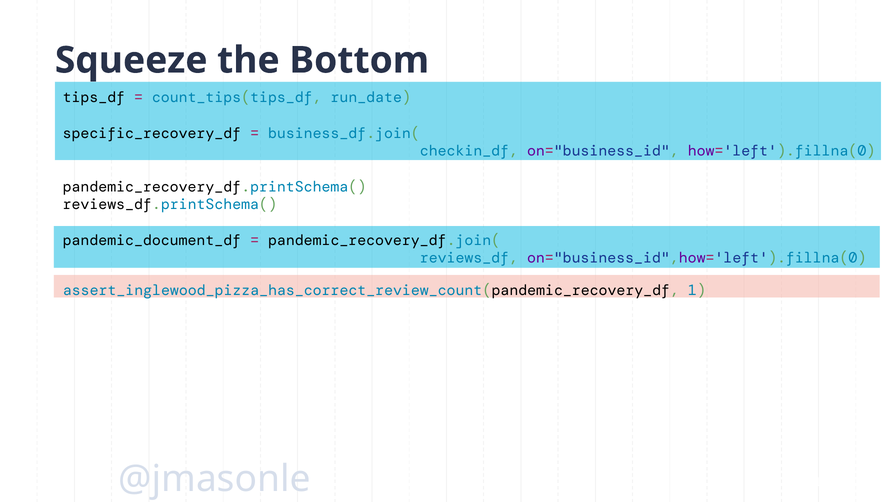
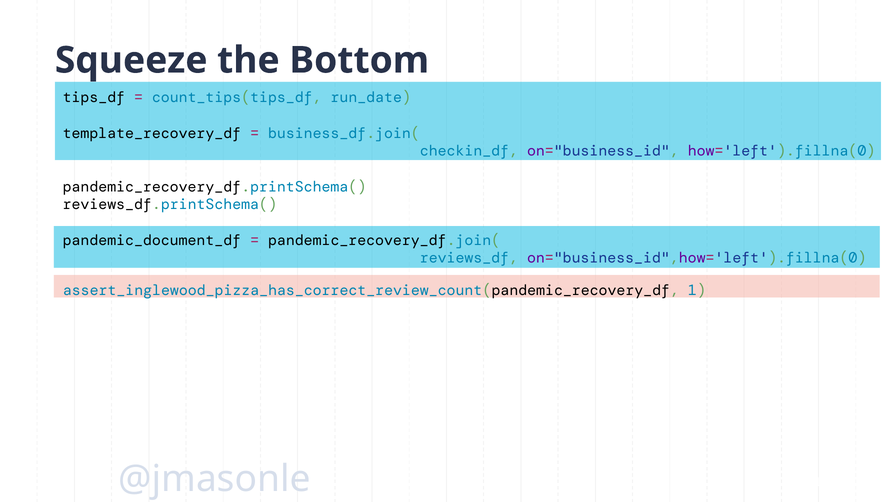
specific_recovery_df: specific_recovery_df -> template_recovery_df
